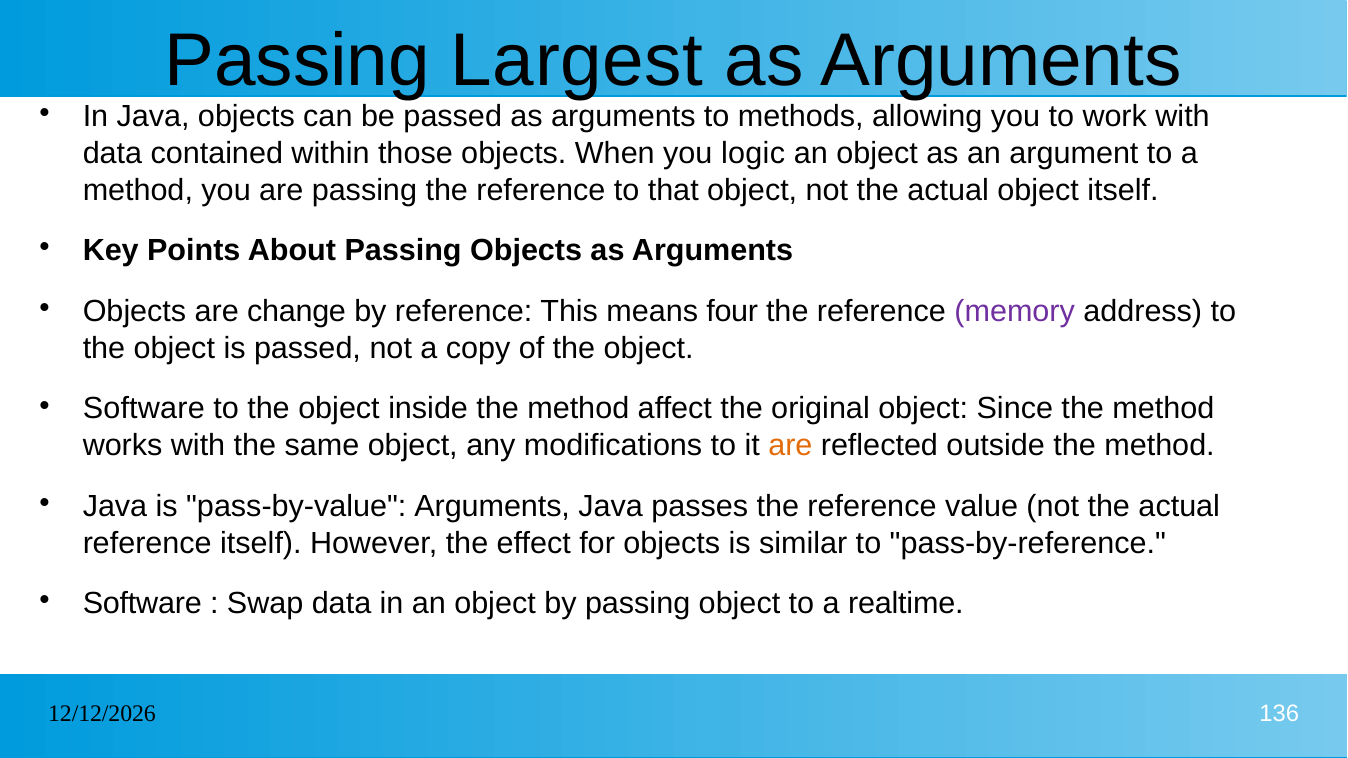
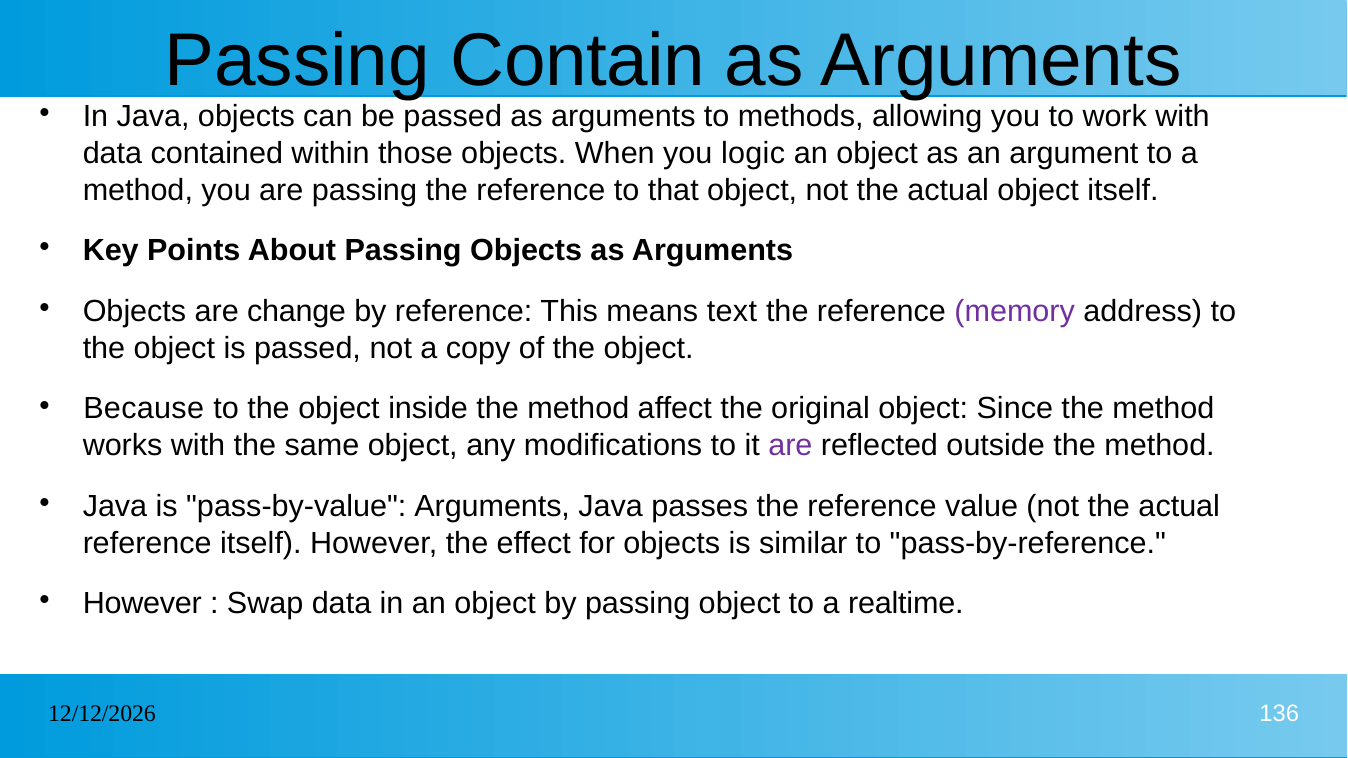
Largest: Largest -> Contain
four: four -> text
Software at (144, 409): Software -> Because
are at (790, 446) colour: orange -> purple
Software at (142, 604): Software -> However
